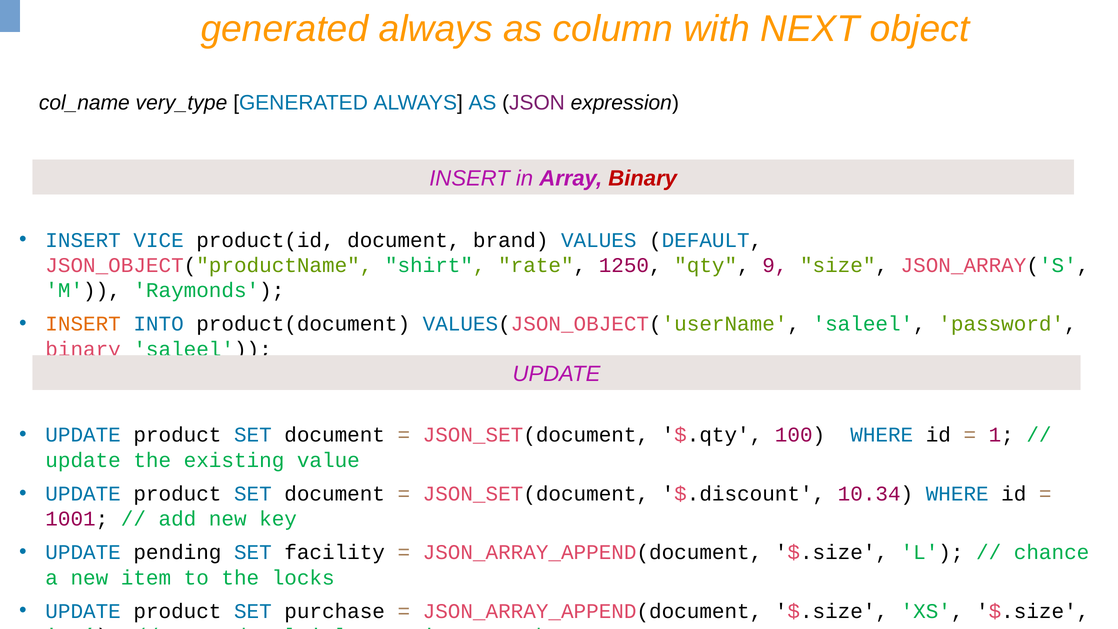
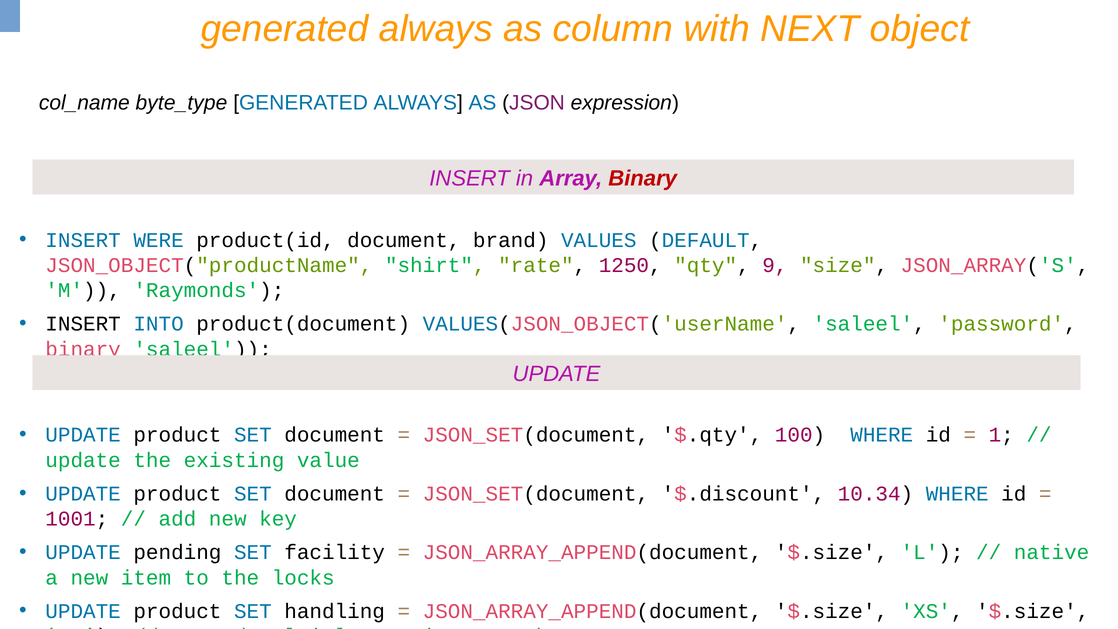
very_type: very_type -> byte_type
VICE: VICE -> WERE
INSERT at (83, 324) colour: orange -> black
chance: chance -> native
purchase: purchase -> handling
